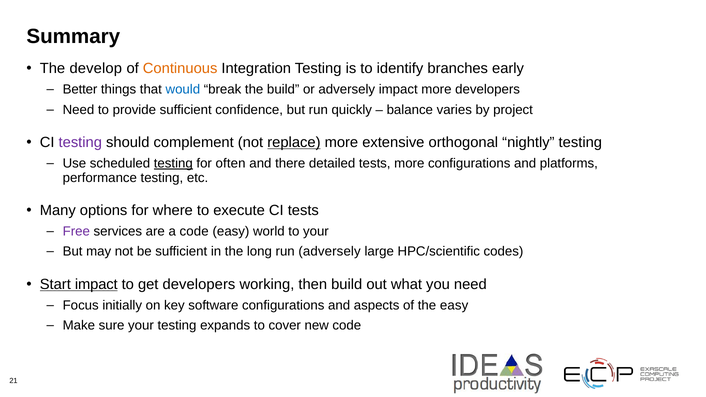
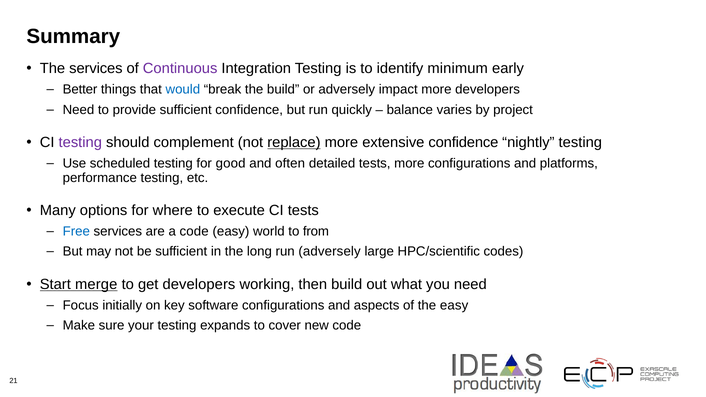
The develop: develop -> services
Continuous colour: orange -> purple
branches: branches -> minimum
extensive orthogonal: orthogonal -> confidence
testing at (173, 164) underline: present -> none
often: often -> good
there: there -> often
Free colour: purple -> blue
to your: your -> from
Start impact: impact -> merge
